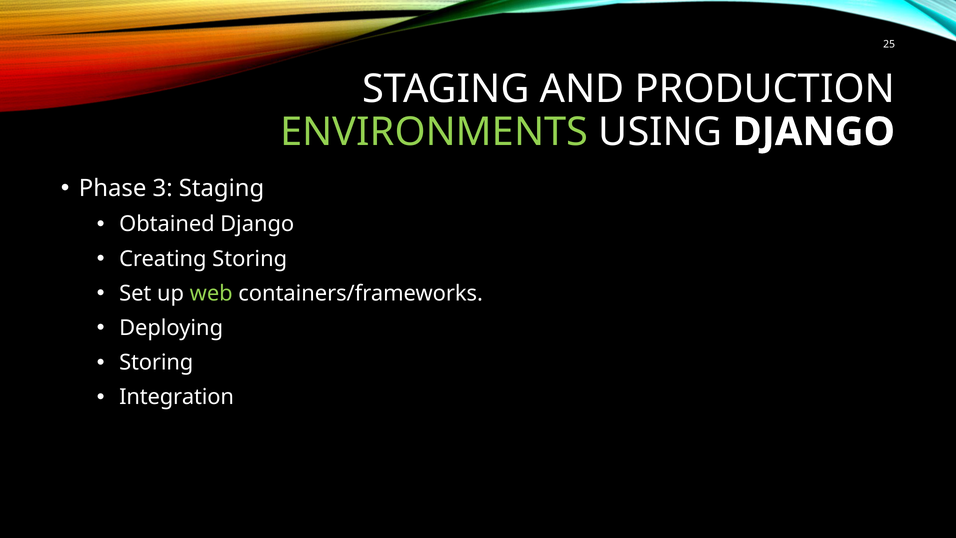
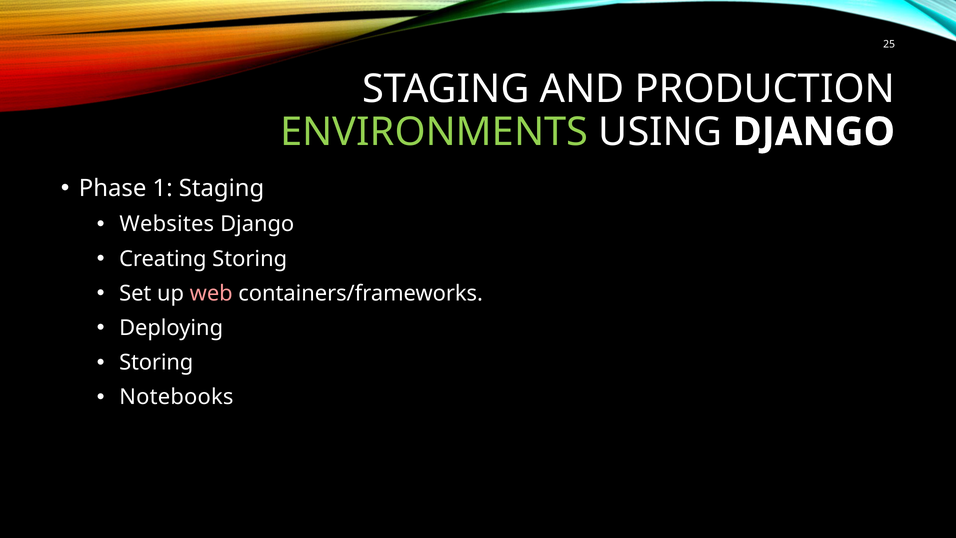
3: 3 -> 1
Obtained: Obtained -> Websites
web colour: light green -> pink
Integration: Integration -> Notebooks
